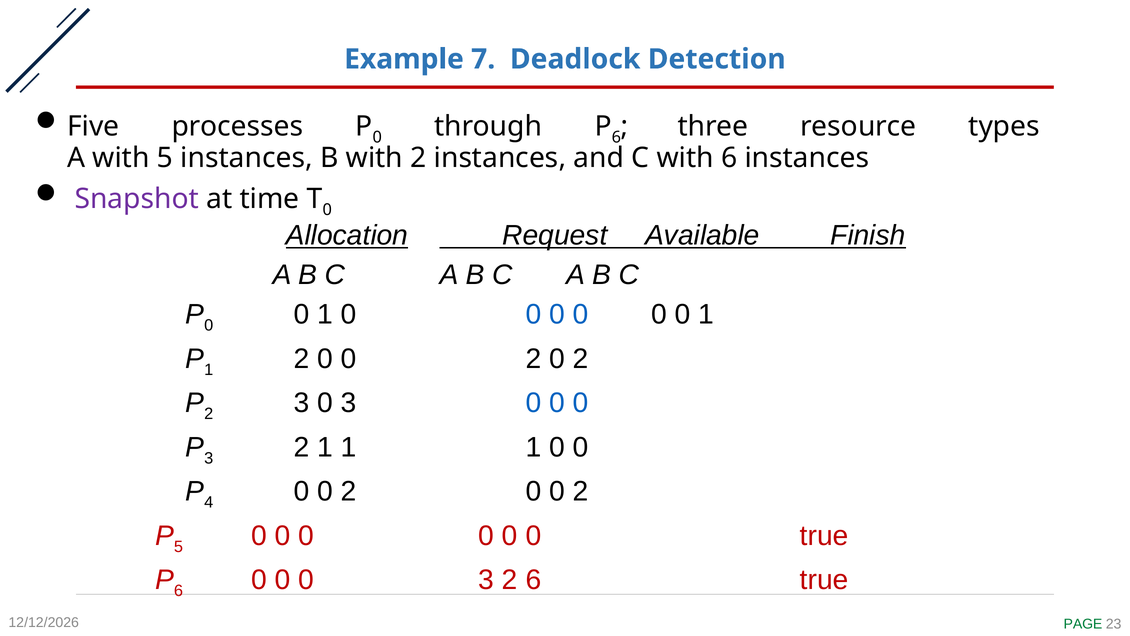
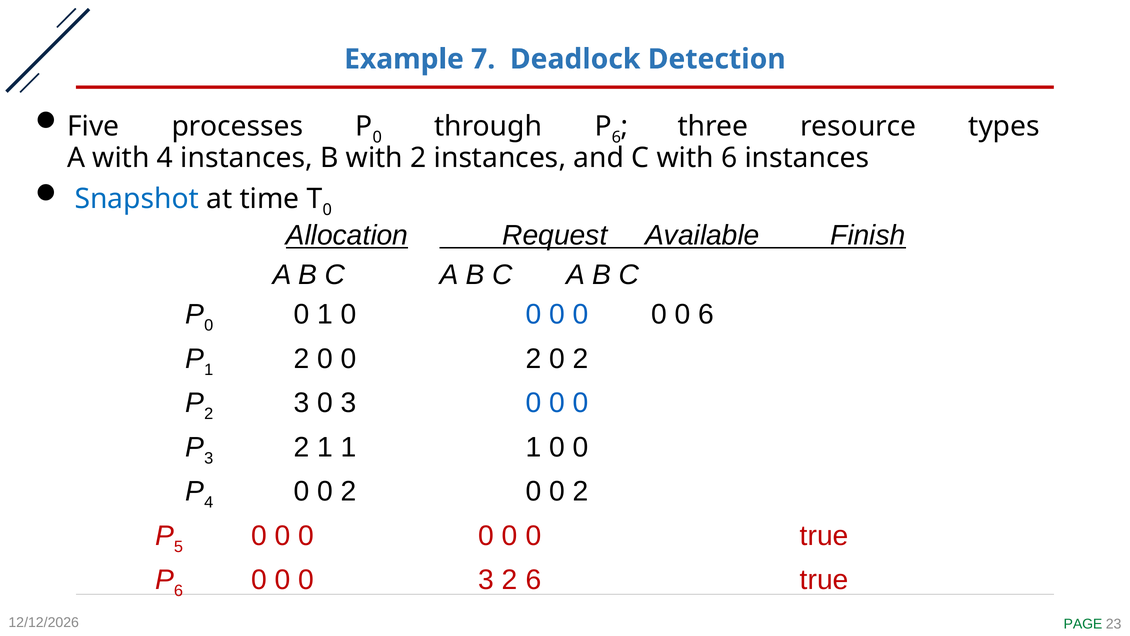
with 5: 5 -> 4
Snapshot colour: purple -> blue
0 0 0 1: 1 -> 6
